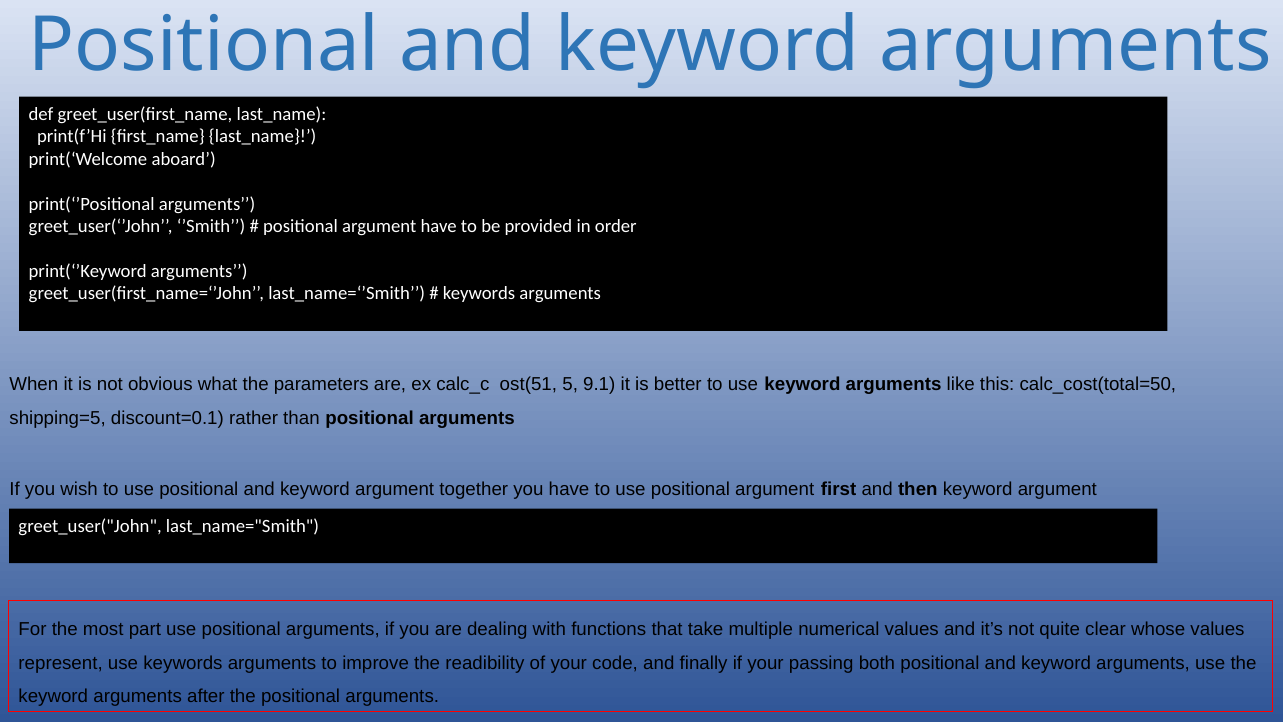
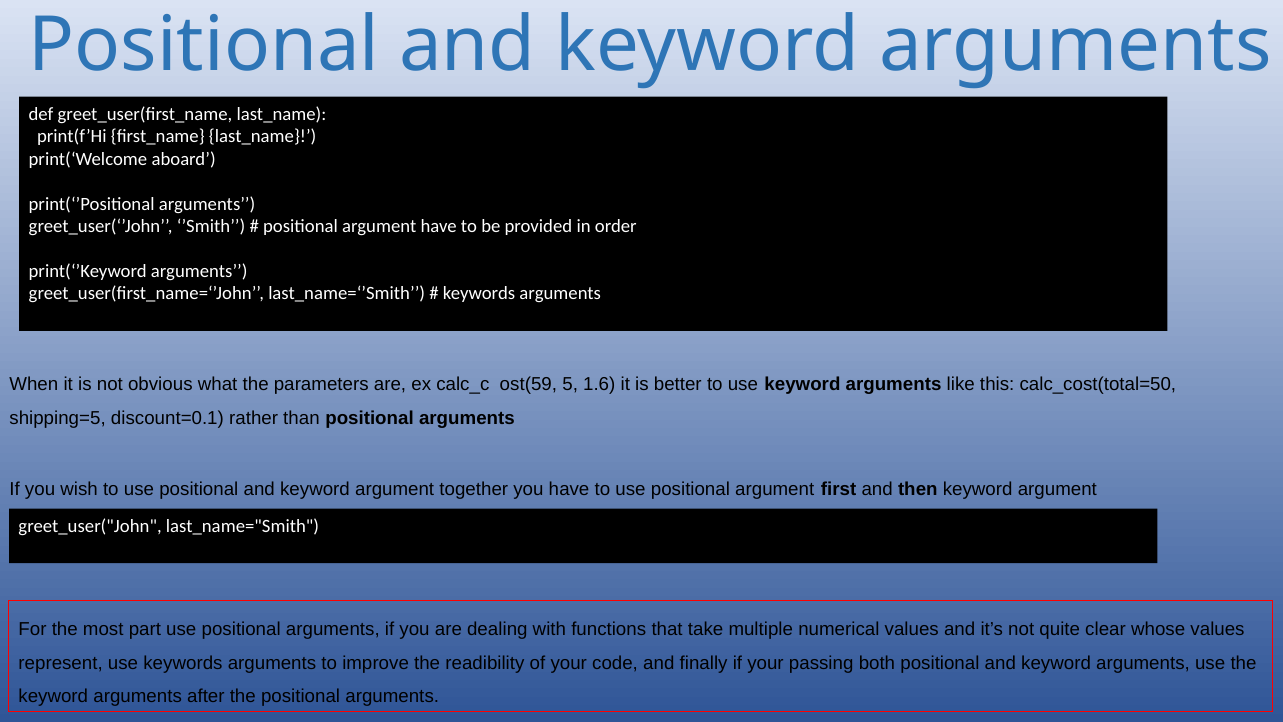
ost(51: ost(51 -> ost(59
9.1: 9.1 -> 1.6
